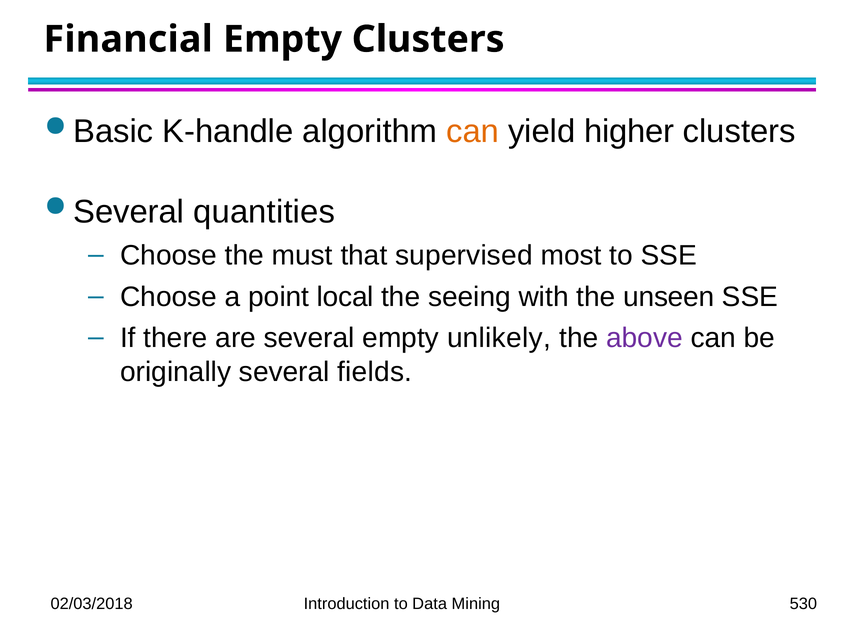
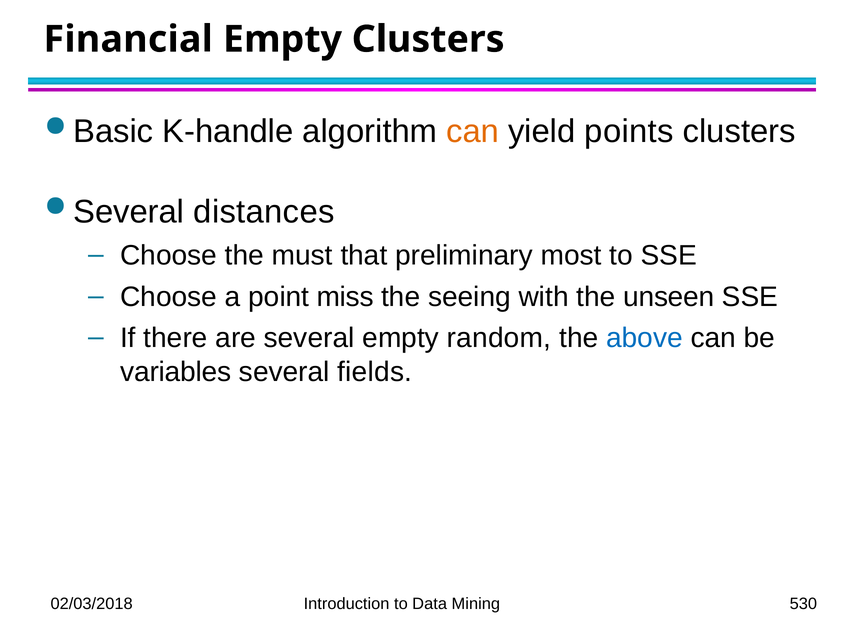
higher: higher -> points
quantities: quantities -> distances
supervised: supervised -> preliminary
local: local -> miss
unlikely: unlikely -> random
above colour: purple -> blue
originally: originally -> variables
